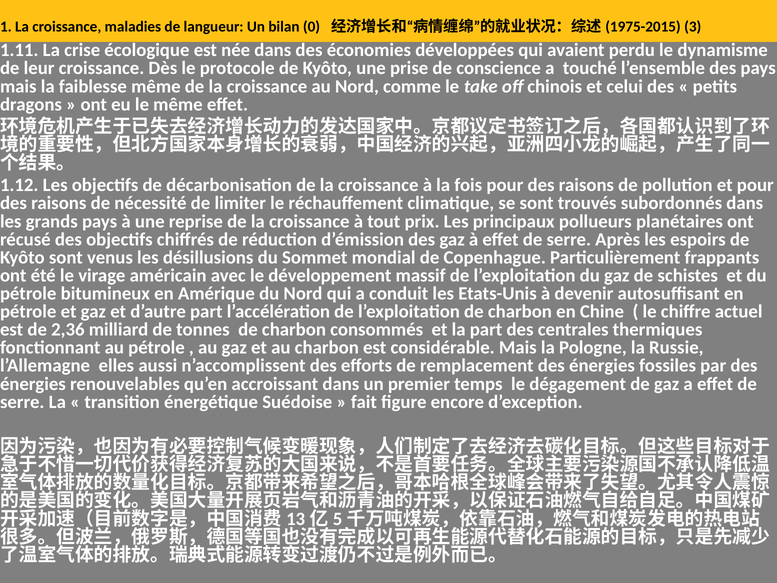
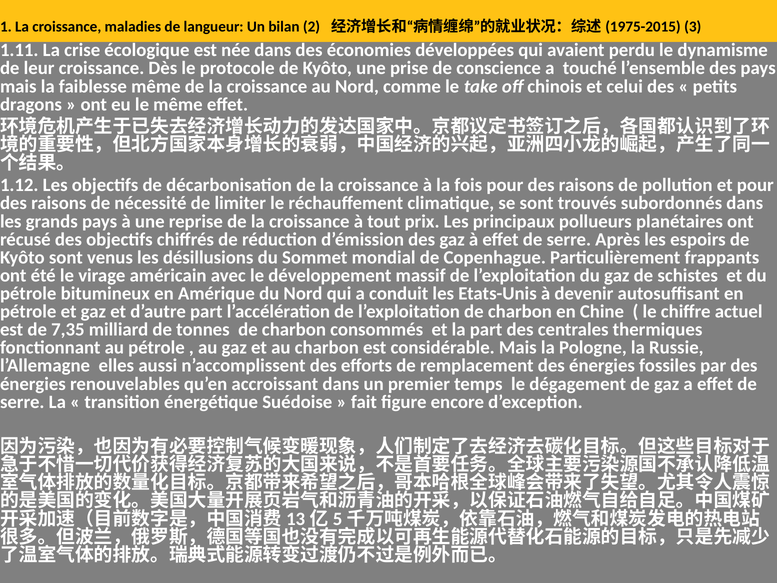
0: 0 -> 2
2,36: 2,36 -> 7,35
